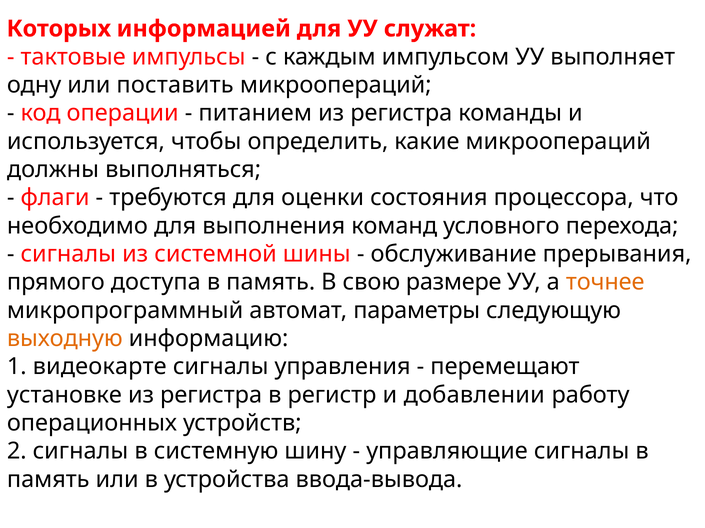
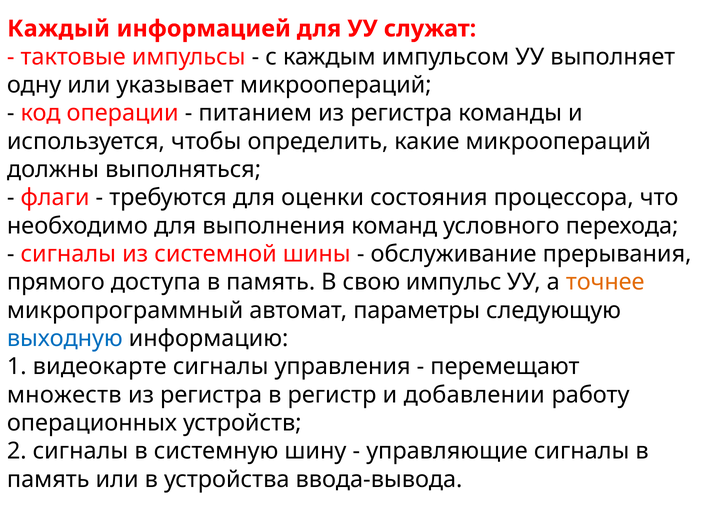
Которых: Которых -> Каждый
поставить: поставить -> указывает
размере: размере -> импульс
выходную colour: orange -> blue
установке: установке -> множеств
